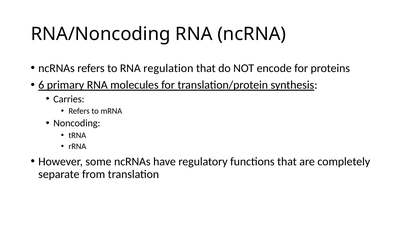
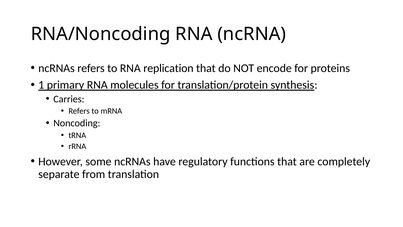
regulation: regulation -> replication
6: 6 -> 1
